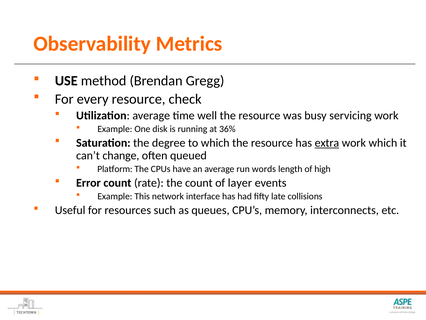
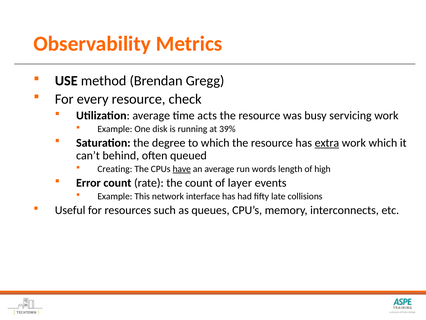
well: well -> acts
36%: 36% -> 39%
change: change -> behind
Platform: Platform -> Creating
have underline: none -> present
